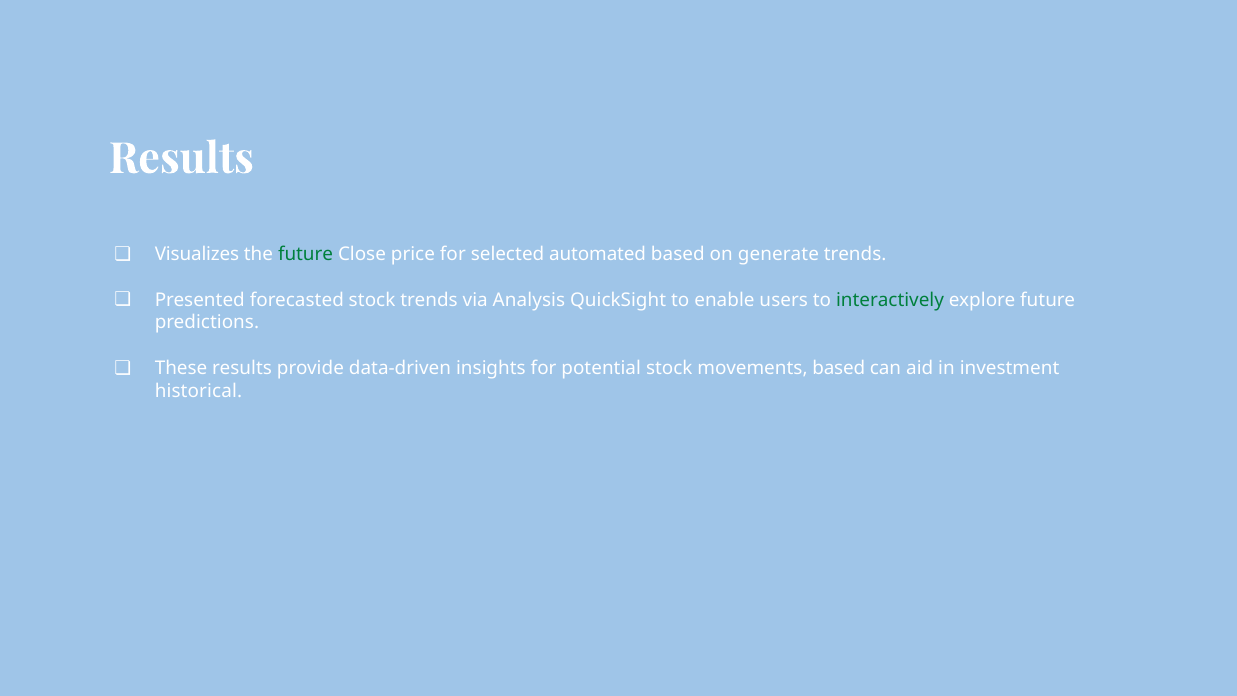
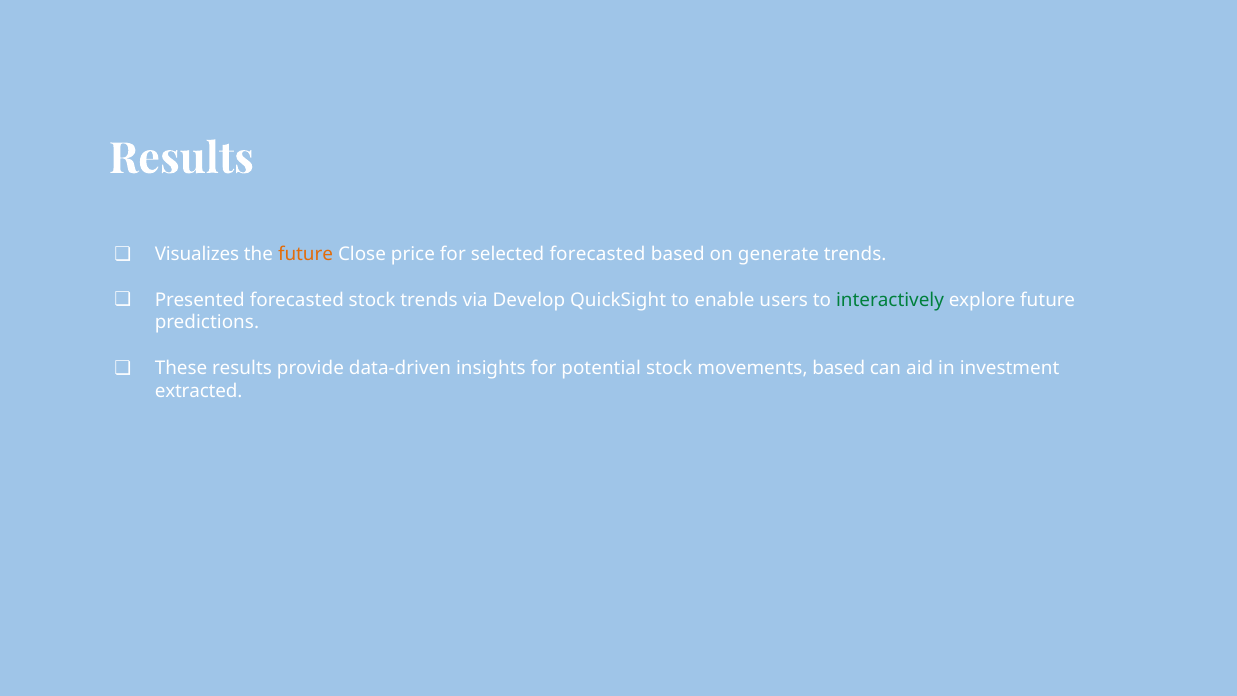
future at (306, 255) colour: green -> orange
selected automated: automated -> forecasted
Analysis: Analysis -> Develop
historical: historical -> extracted
